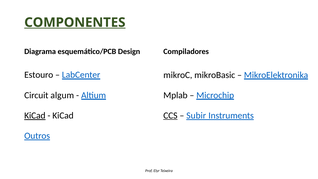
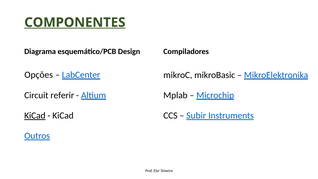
Estouro: Estouro -> Opções
algum: algum -> referir
CCS underline: present -> none
